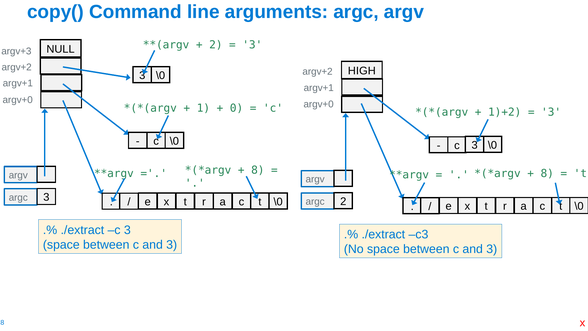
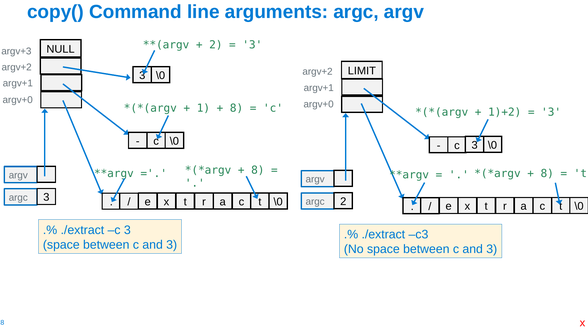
HIGH: HIGH -> LIMIT
0 at (237, 108): 0 -> 8
